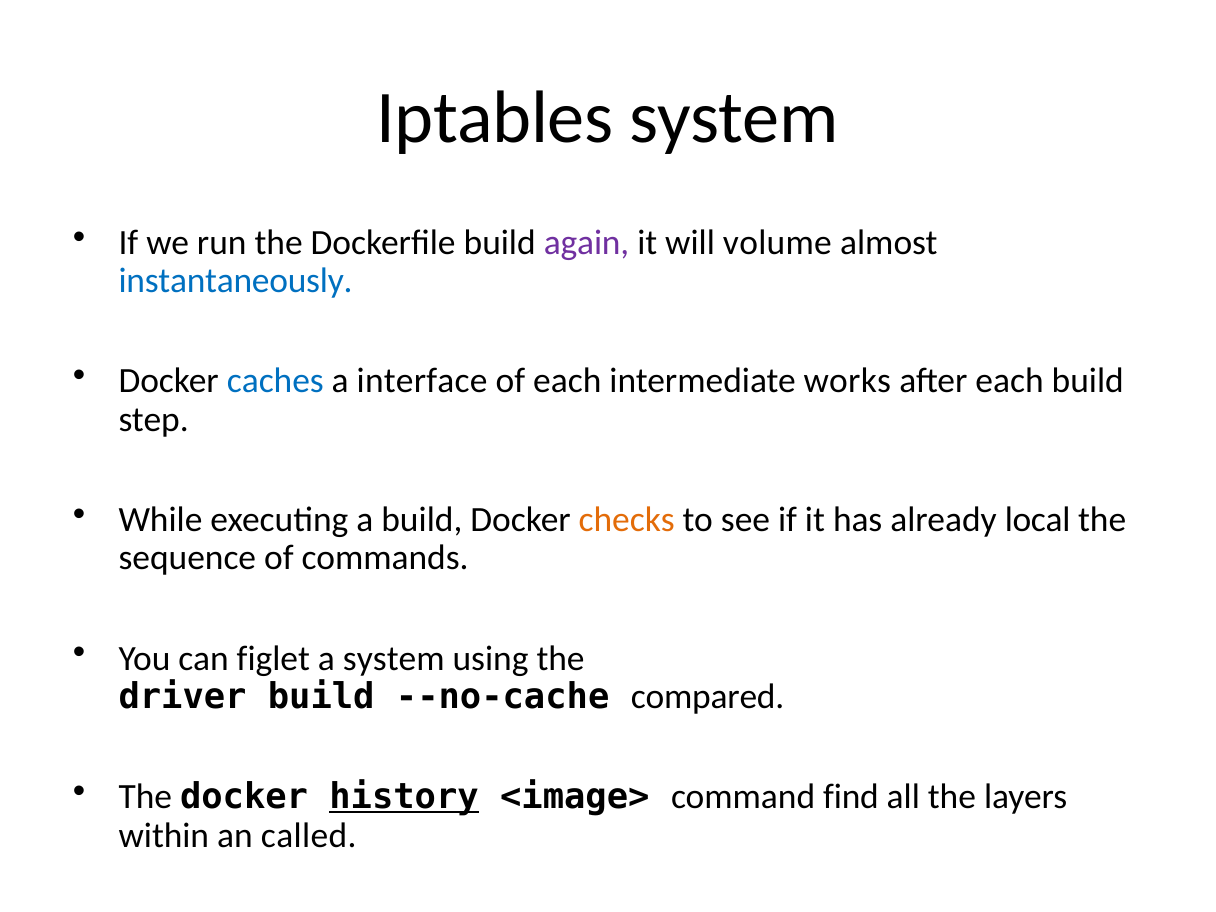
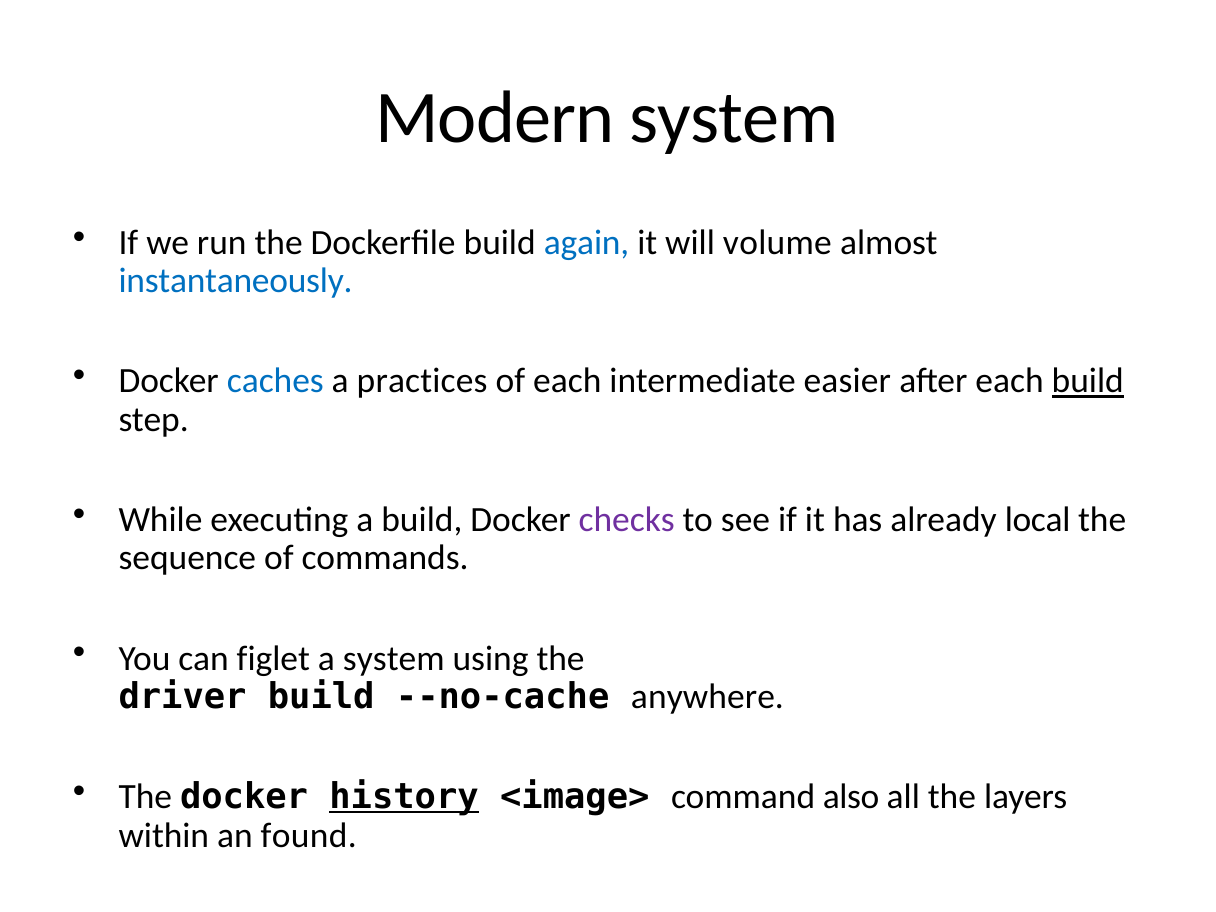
Iptables: Iptables -> Modern
again colour: purple -> blue
interface: interface -> practices
works: works -> easier
build at (1088, 381) underline: none -> present
checks colour: orange -> purple
compared: compared -> anywhere
find: find -> also
called: called -> found
